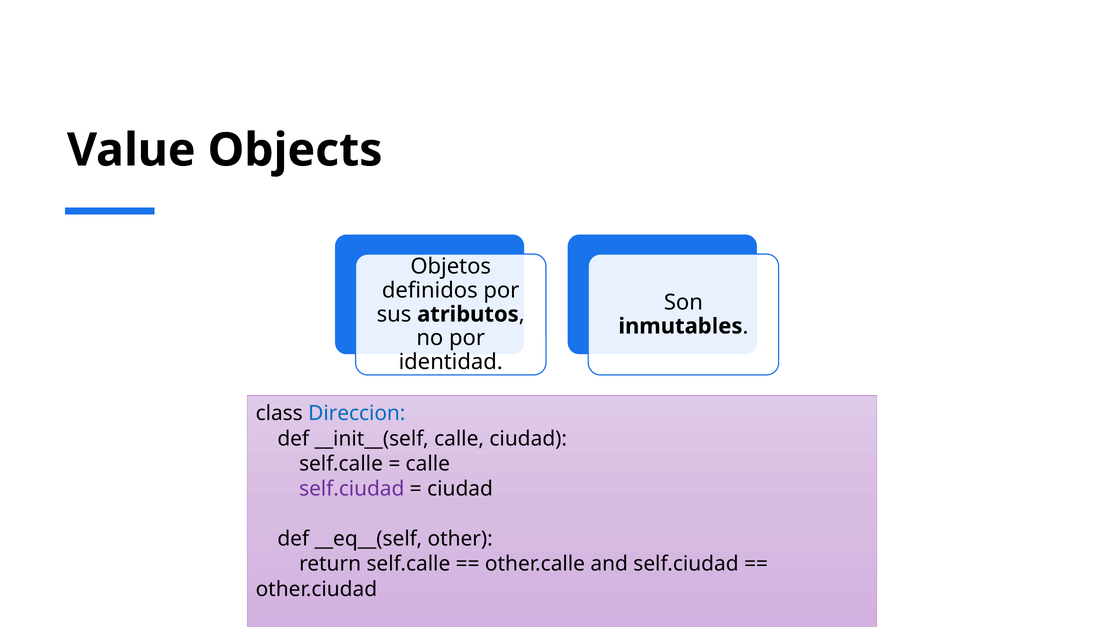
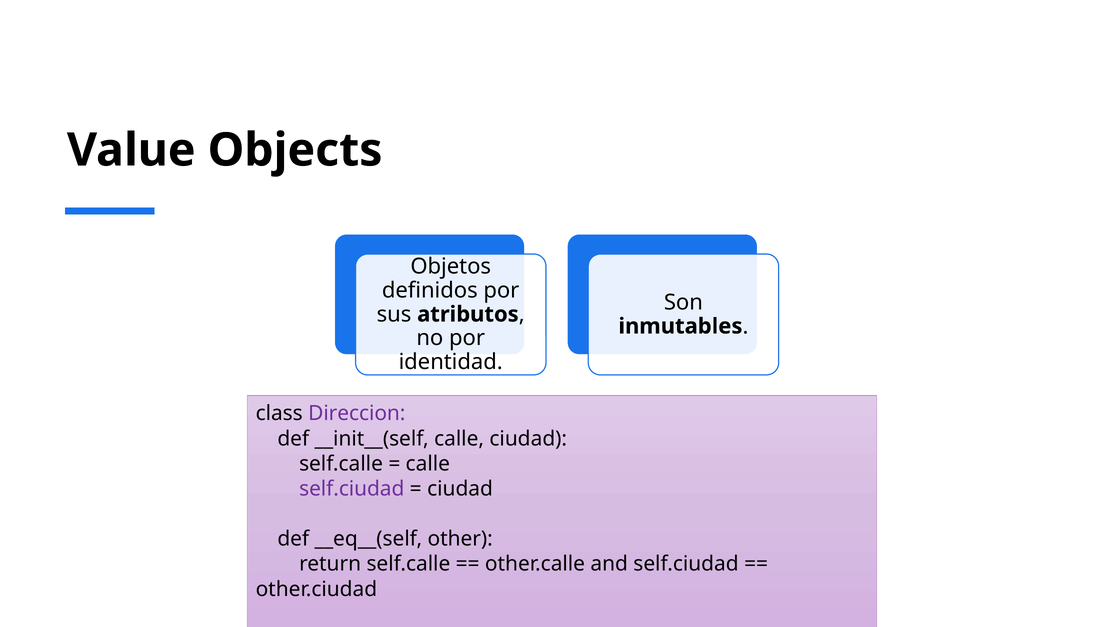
Direccion colour: blue -> purple
